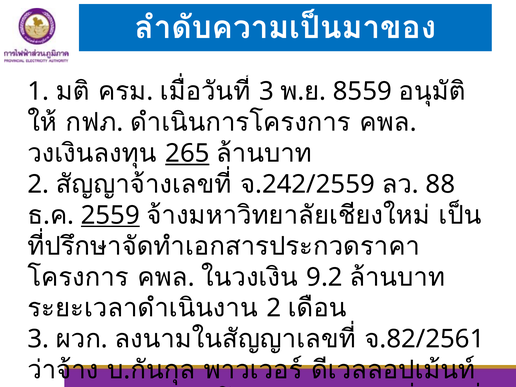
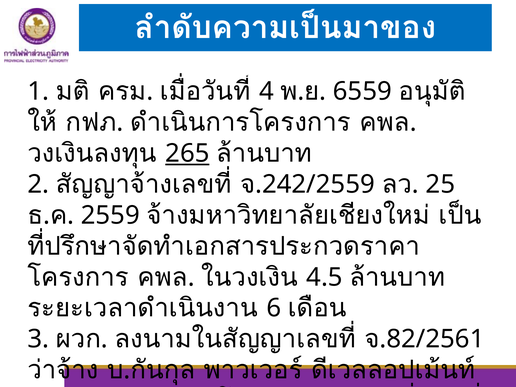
3 at (266, 91): 3 -> 4
8559: 8559 -> 6559
88: 88 -> 25
2559 underline: present -> none
9.2: 9.2 -> 4.5
2 at (274, 308): 2 -> 6
